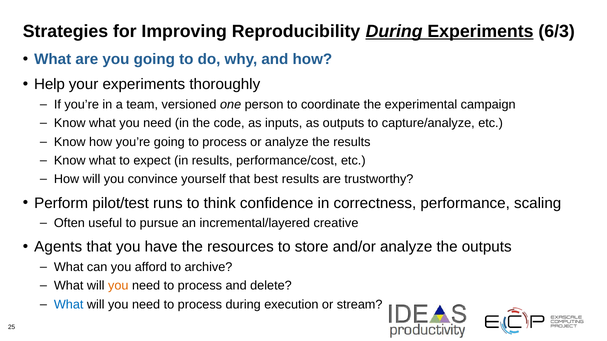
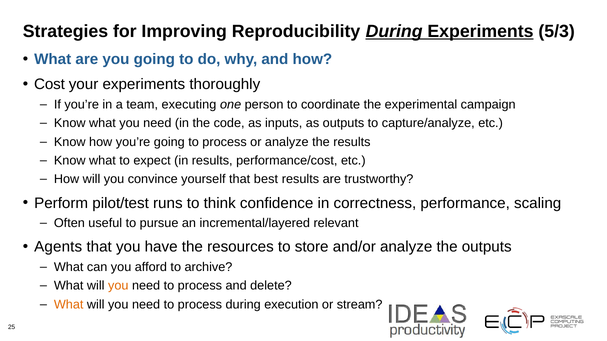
6/3: 6/3 -> 5/3
Help: Help -> Cost
versioned: versioned -> executing
creative: creative -> relevant
What at (69, 305) colour: blue -> orange
